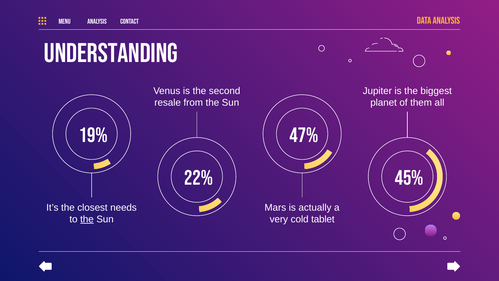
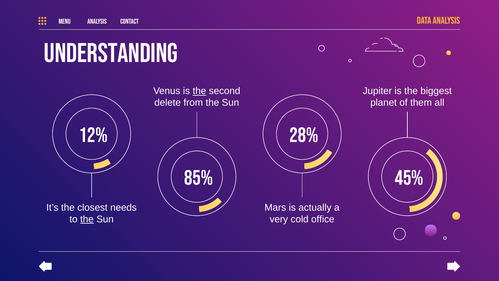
the at (199, 91) underline: none -> present
resale: resale -> delete
19%: 19% -> 12%
47%: 47% -> 28%
22%: 22% -> 85%
tablet: tablet -> office
